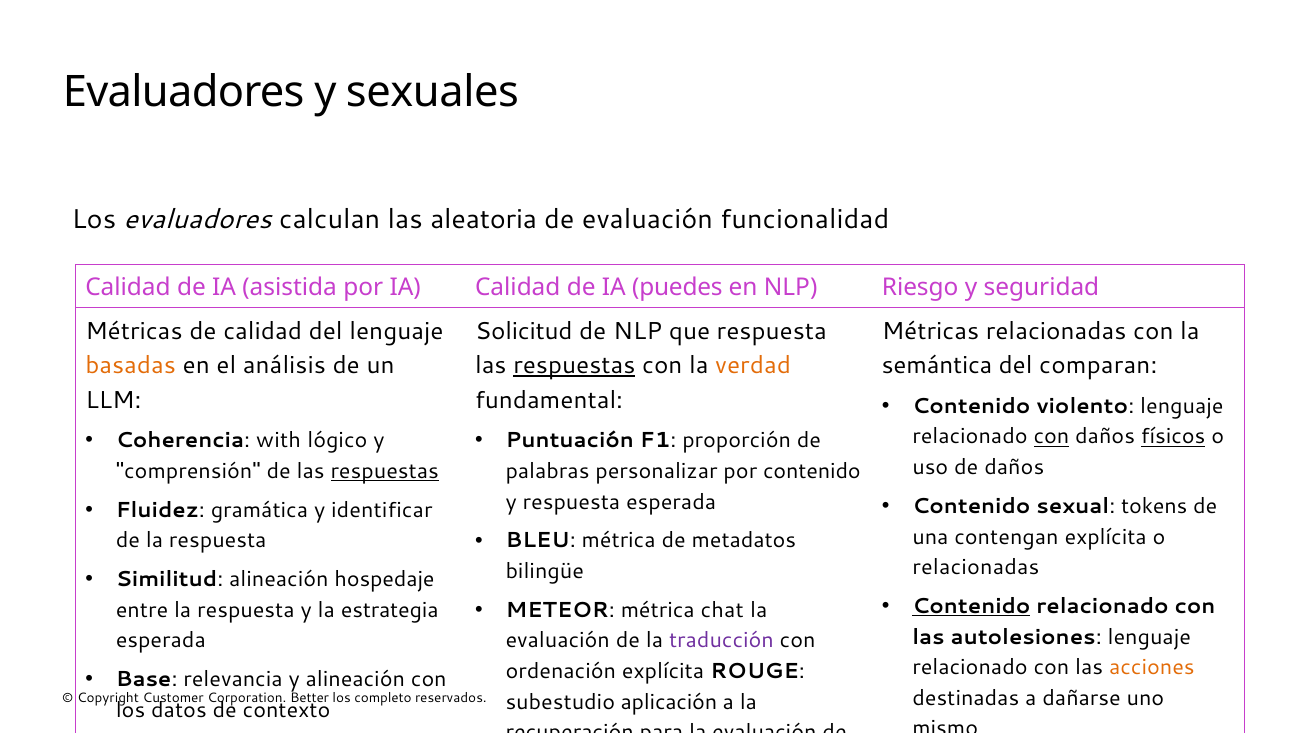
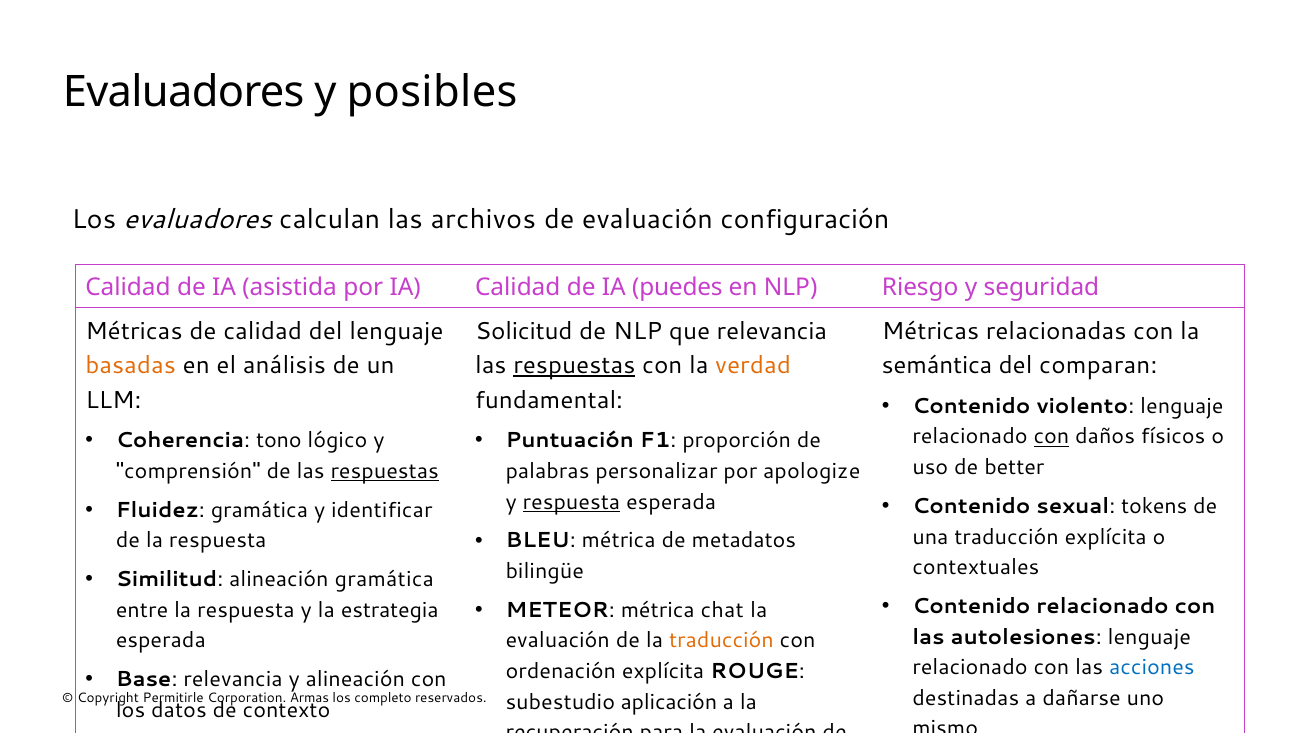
sexuales: sexuales -> posibles
aleatoria: aleatoria -> archivos
funcionalidad: funcionalidad -> configuración
que respuesta: respuesta -> relevancia
físicos underline: present -> none
with: with -> tono
de daños: daños -> better
por contenido: contenido -> apologize
respuesta at (571, 502) underline: none -> present
una contengan: contengan -> traducción
relacionadas at (976, 567): relacionadas -> contextuales
alineación hospedaje: hospedaje -> gramática
Contenido at (971, 606) underline: present -> none
traducción at (721, 641) colour: purple -> orange
acciones colour: orange -> blue
Customer: Customer -> Permitirle
Better: Better -> Armas
